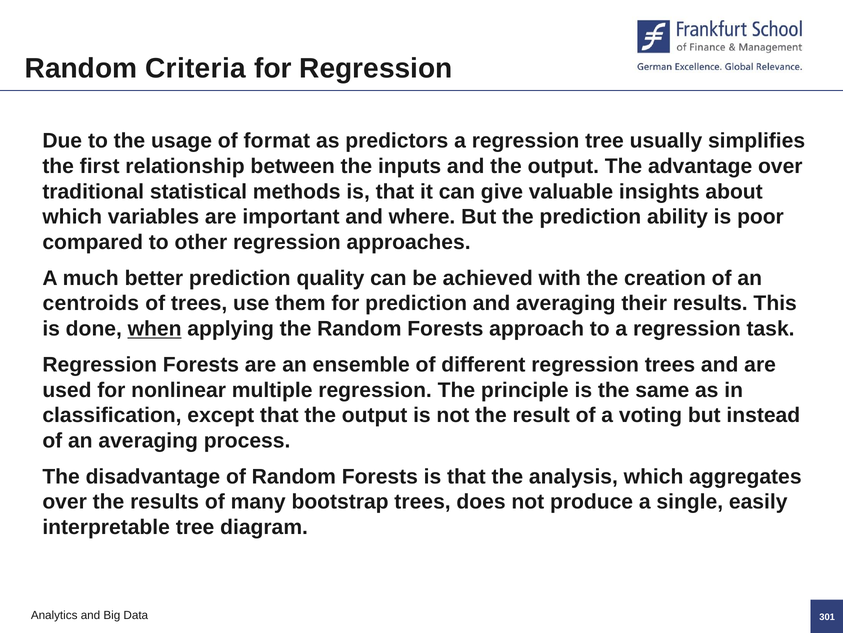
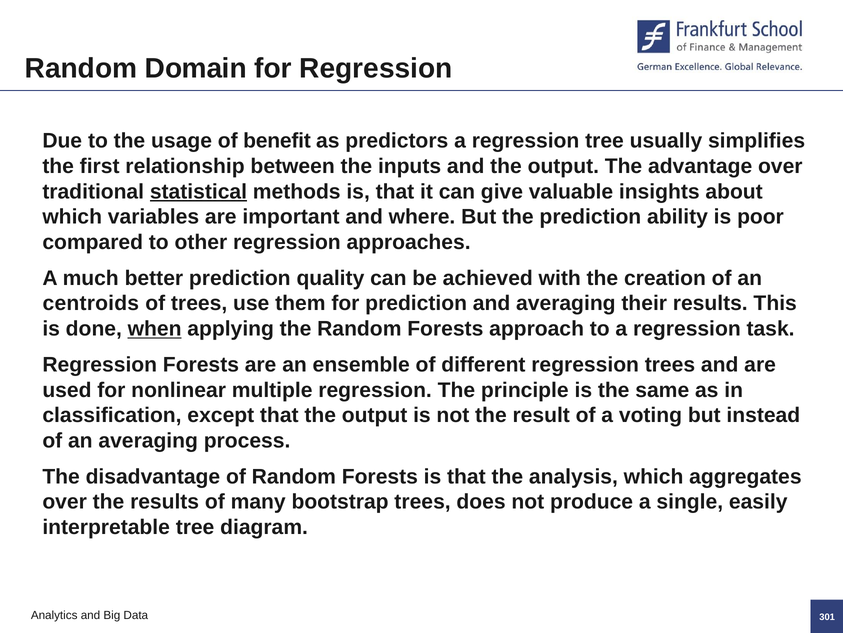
Criteria: Criteria -> Domain
format: format -> benefit
statistical underline: none -> present
